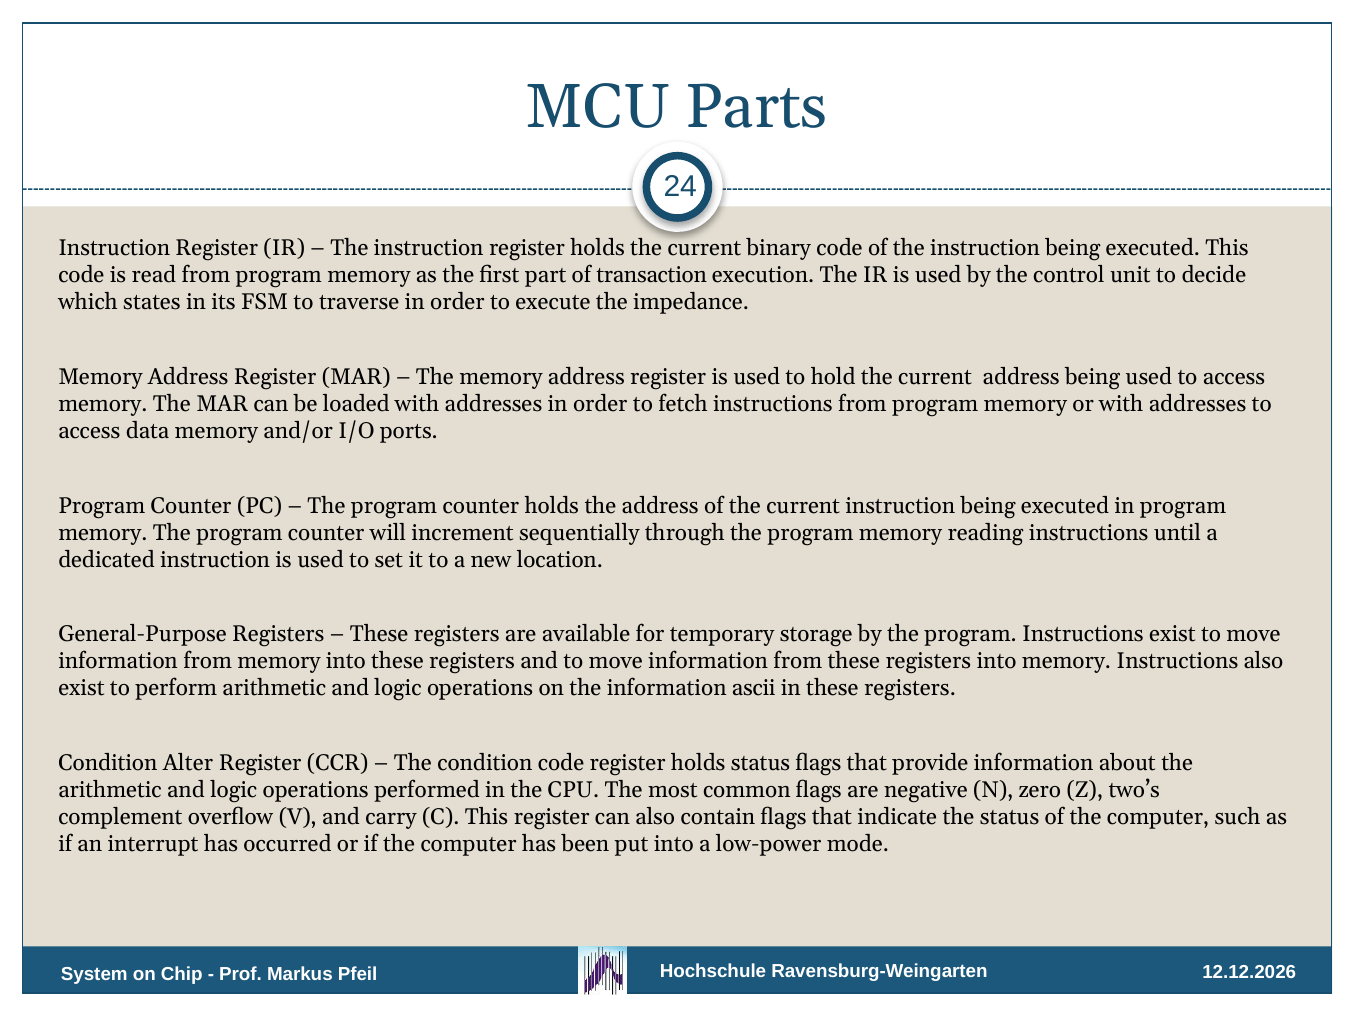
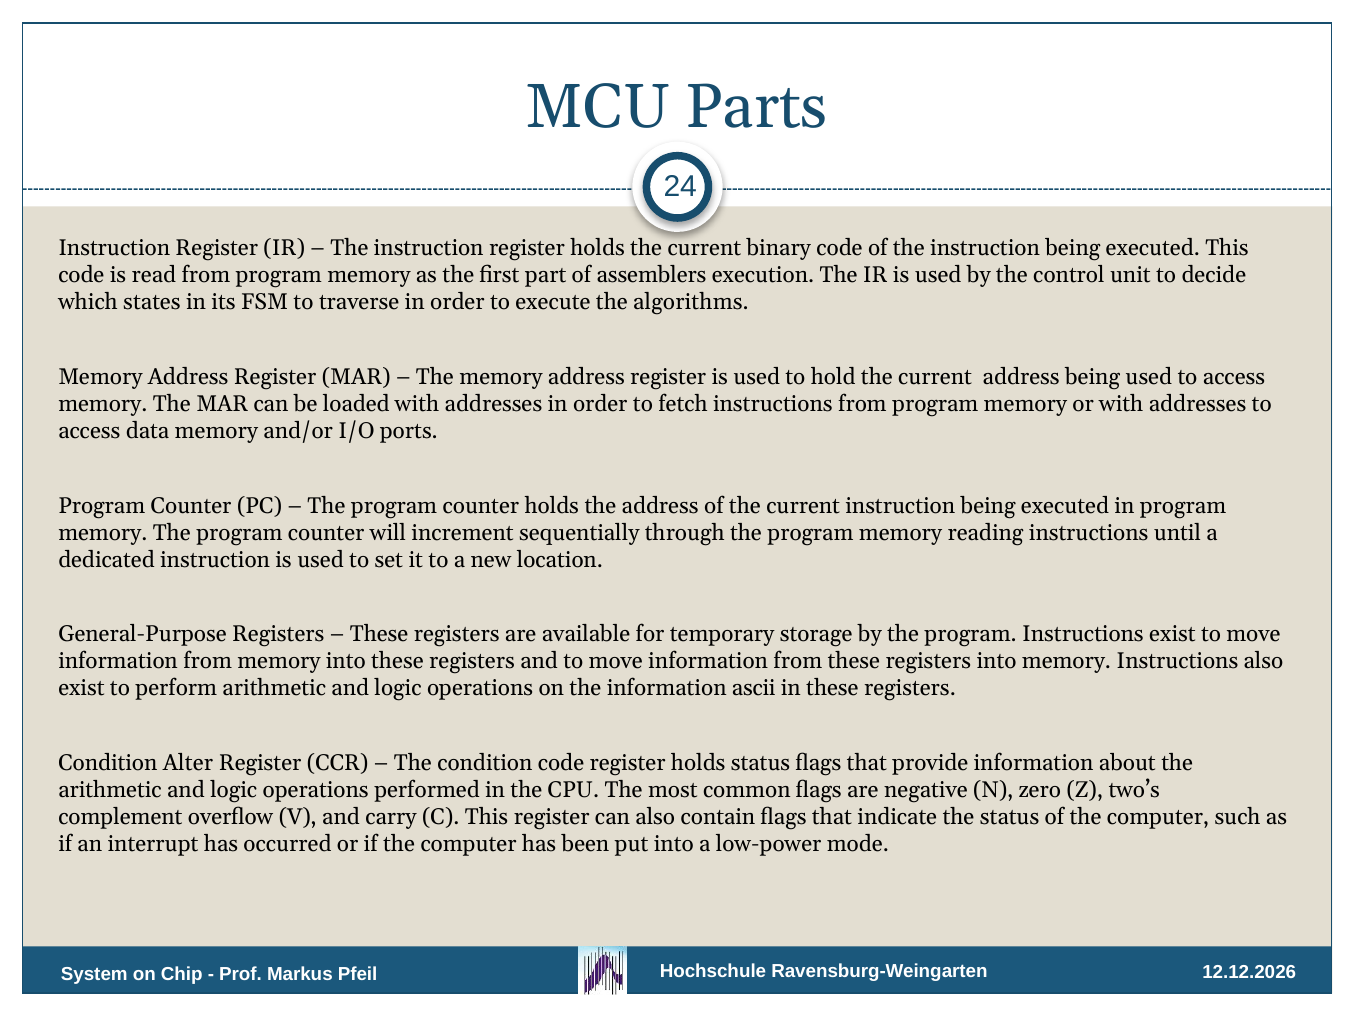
transaction: transaction -> assemblers
impedance: impedance -> algorithms
